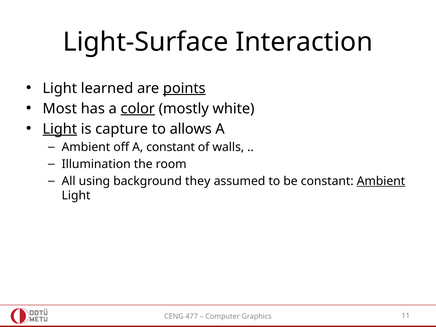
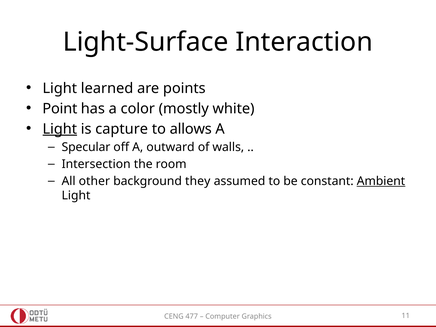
points underline: present -> none
Most: Most -> Point
color underline: present -> none
Ambient at (86, 147): Ambient -> Specular
A constant: constant -> outward
Illumination: Illumination -> Intersection
using: using -> other
